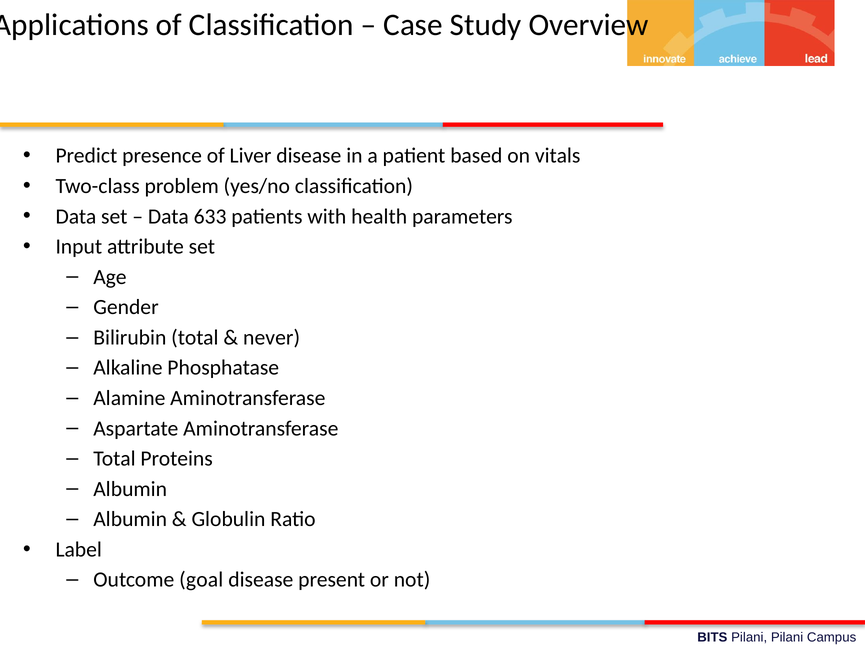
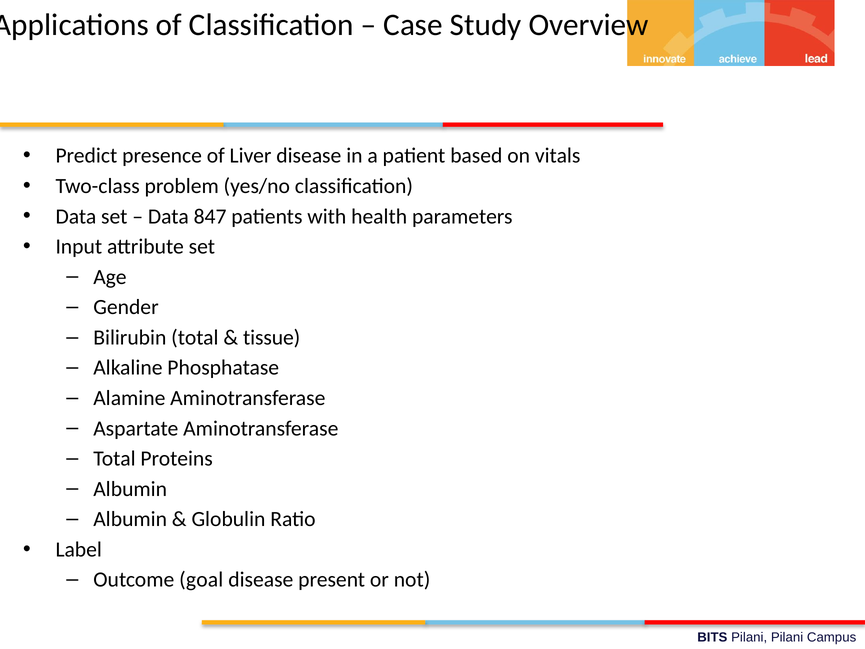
633: 633 -> 847
never: never -> tissue
